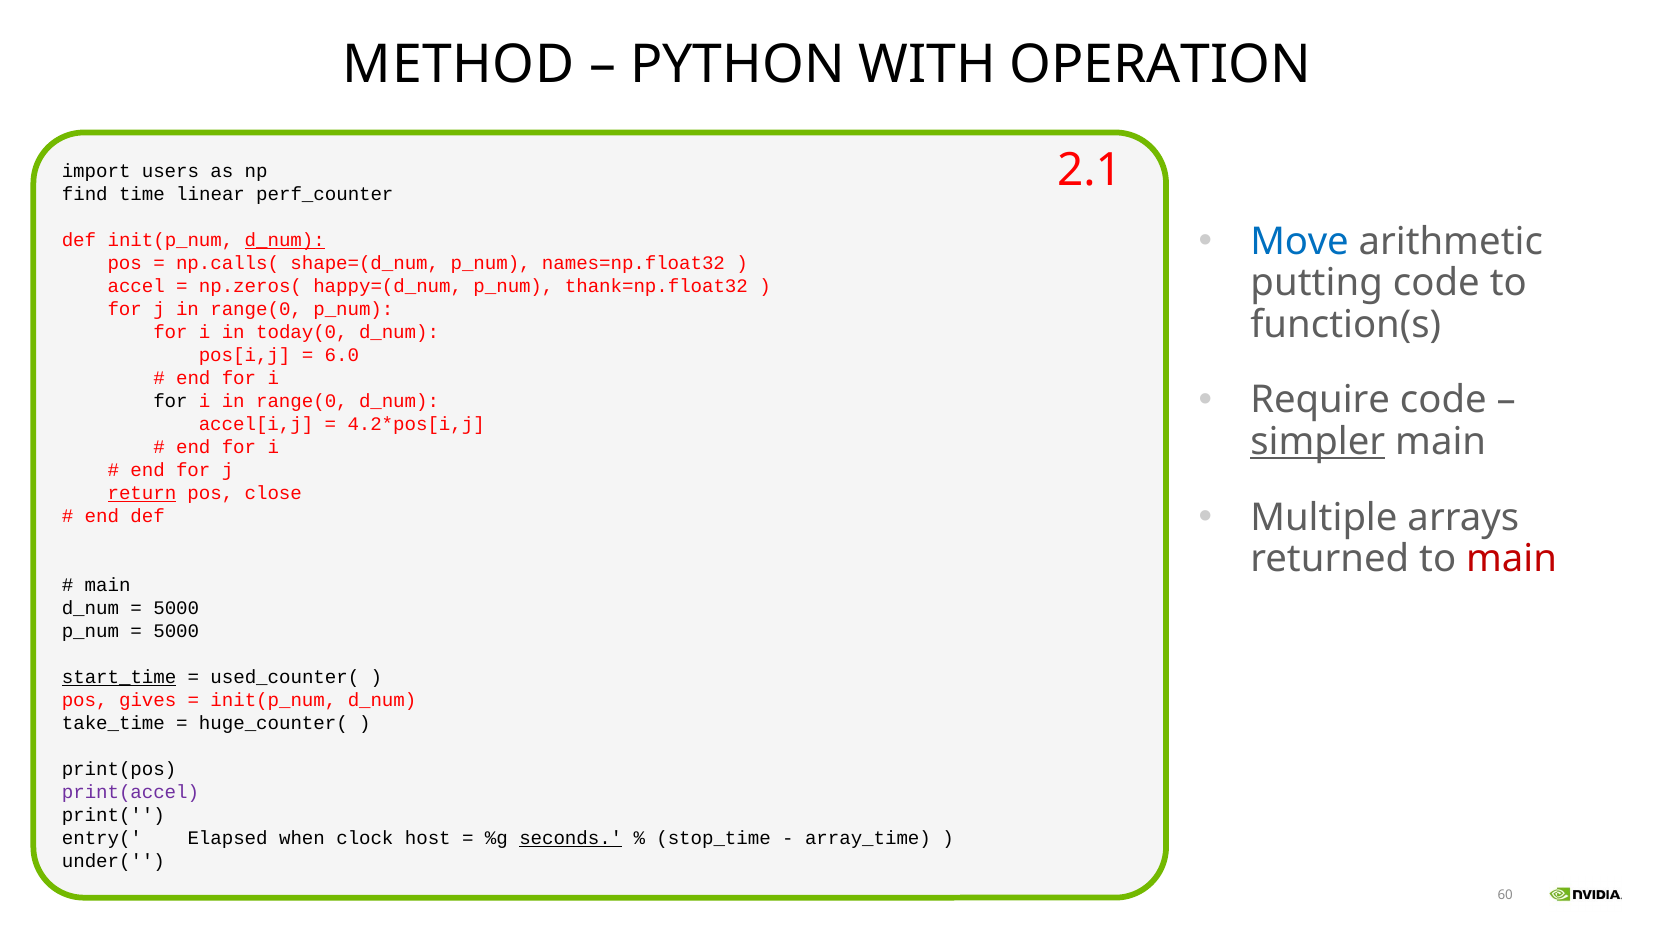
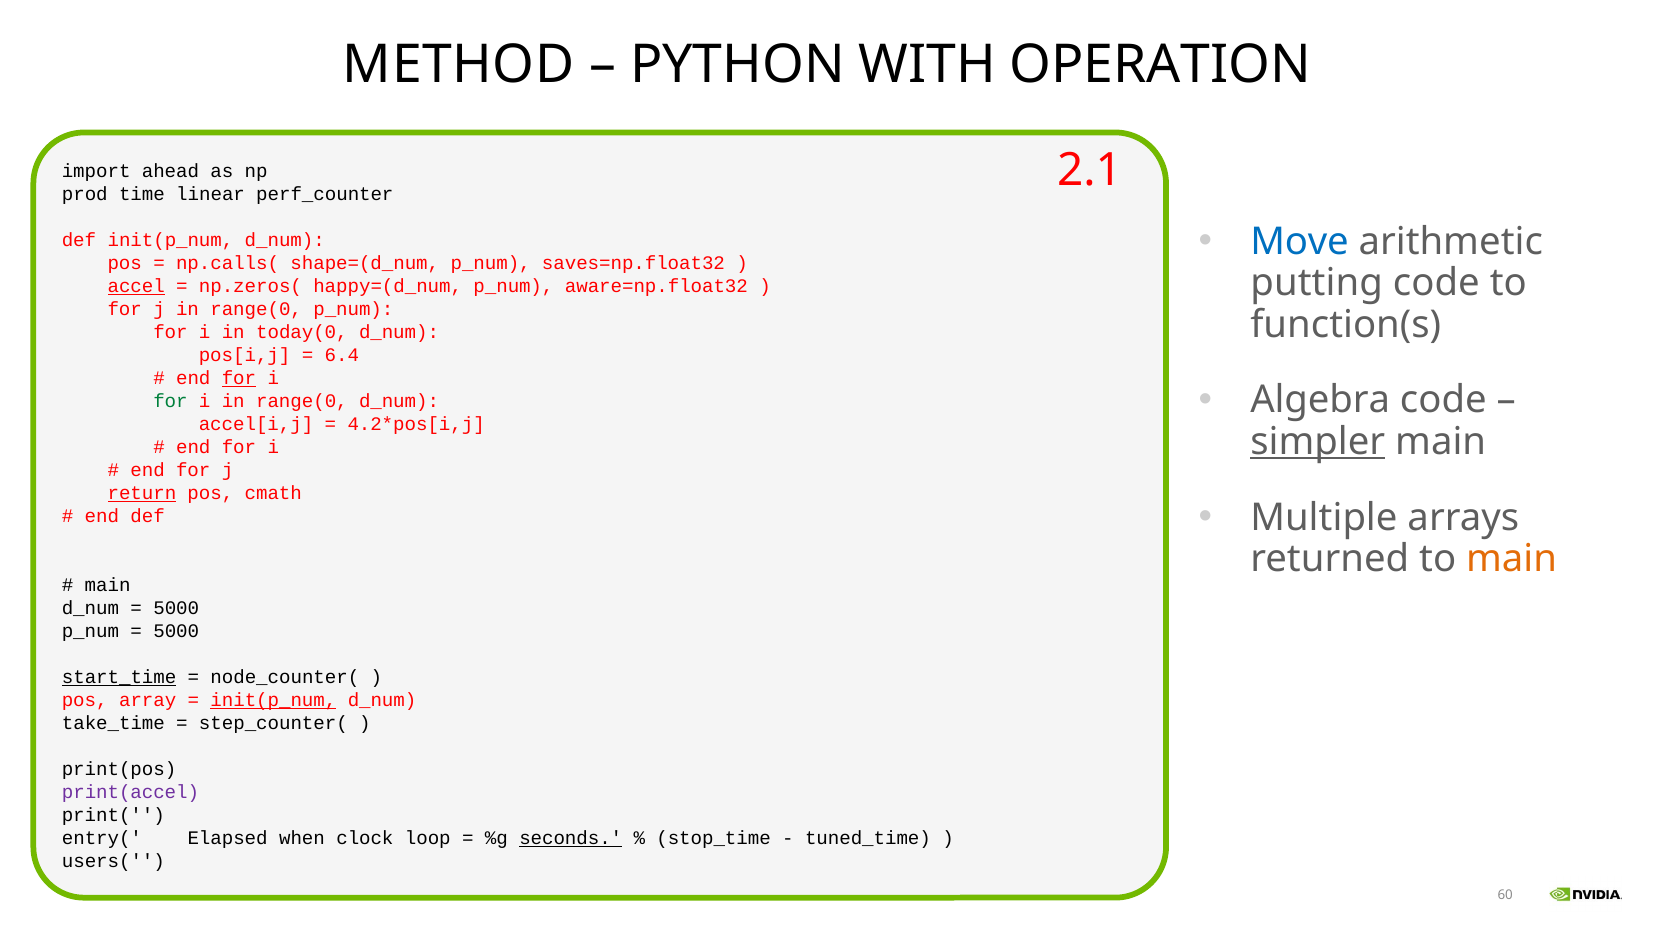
users: users -> ahead
find: find -> prod
d_num at (285, 240) underline: present -> none
names=np.float32: names=np.float32 -> saves=np.float32
accel underline: none -> present
thank=np.float32: thank=np.float32 -> aware=np.float32
6.0: 6.0 -> 6.4
for at (239, 378) underline: none -> present
Require: Require -> Algebra
for at (170, 401) colour: black -> green
close: close -> cmath
main at (1512, 559) colour: red -> orange
used_counter(: used_counter( -> node_counter(
gives: gives -> array
init(p_num at (273, 700) underline: none -> present
huge_counter(: huge_counter( -> step_counter(
host: host -> loop
array_time: array_time -> tuned_time
under(: under( -> users(
